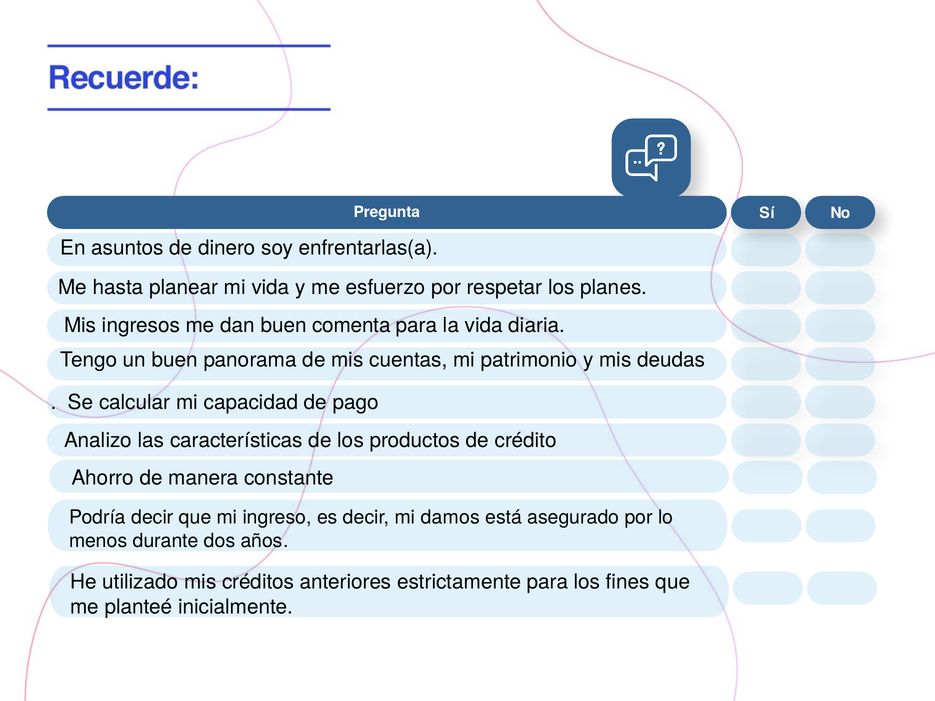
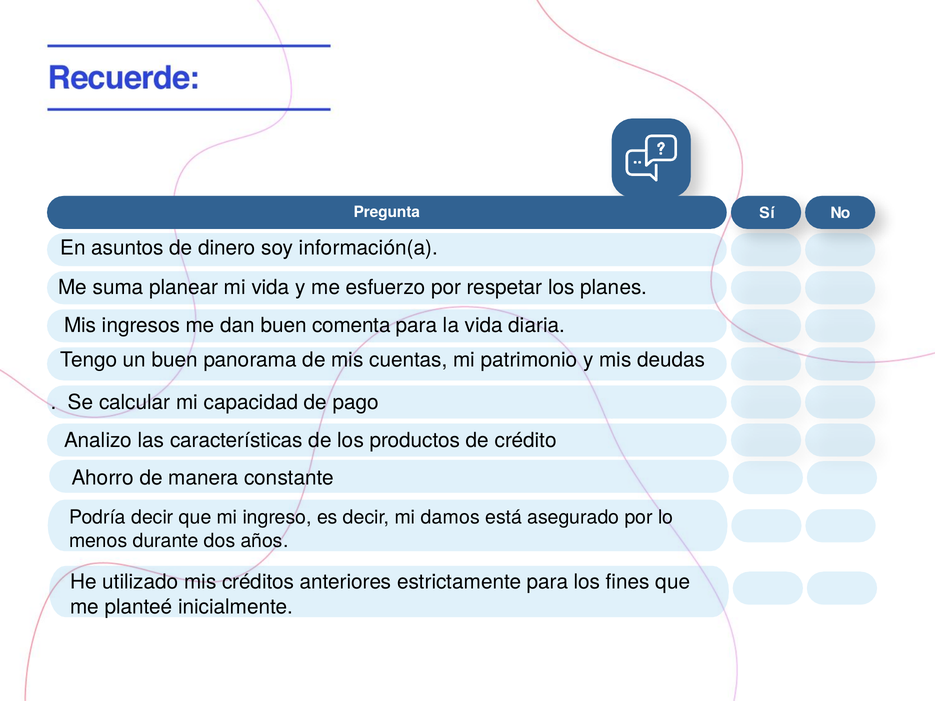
enfrentarlas(a: enfrentarlas(a -> información(a
hasta: hasta -> suma
